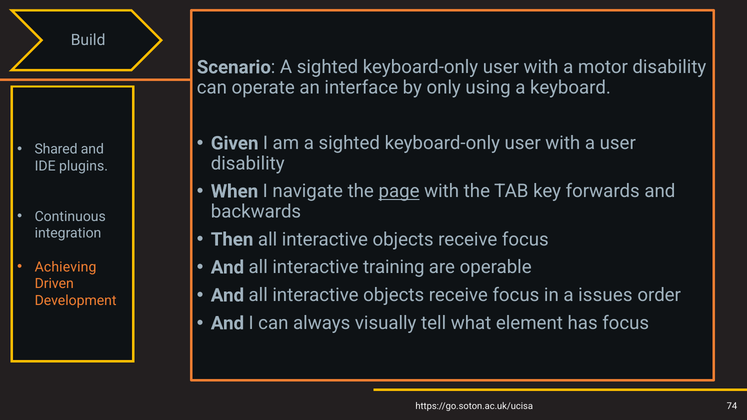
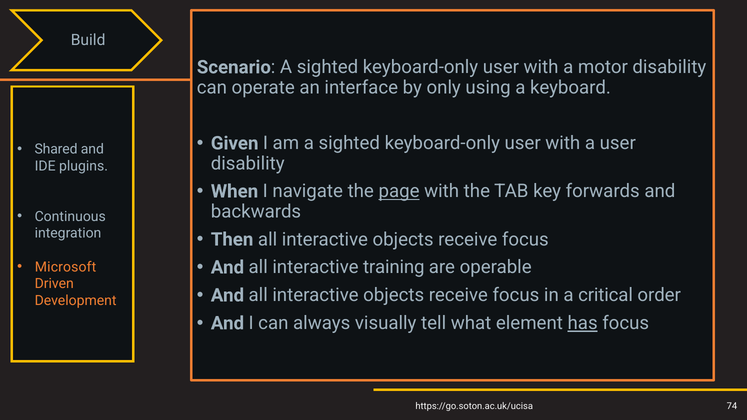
Achieving: Achieving -> Microsoft
issues: issues -> critical
has underline: none -> present
